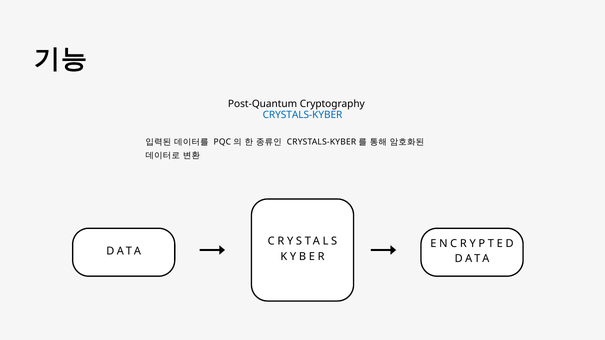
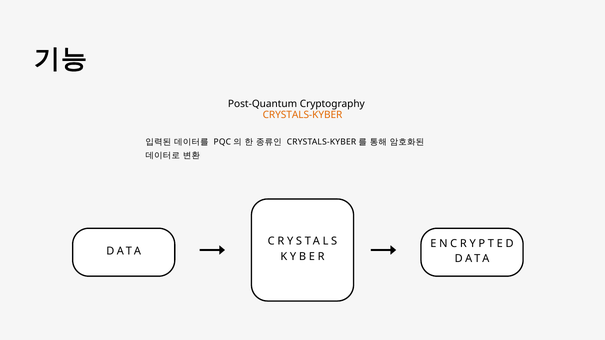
CRYSTALS-KYBER at (303, 115) colour: blue -> orange
